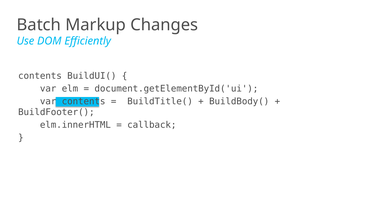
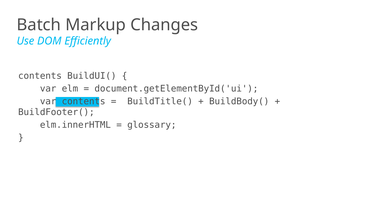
callback: callback -> glossary
